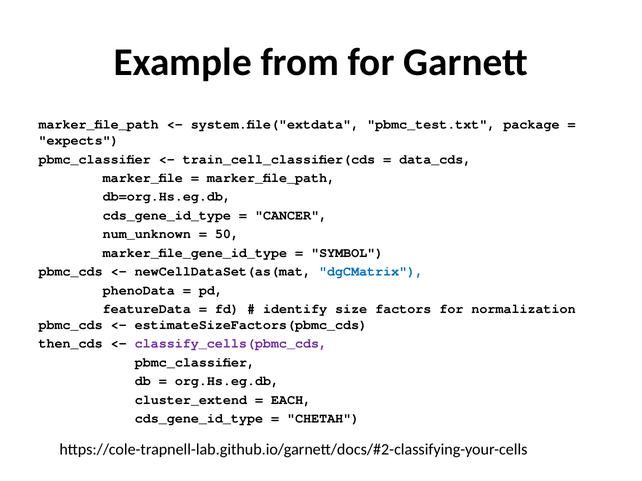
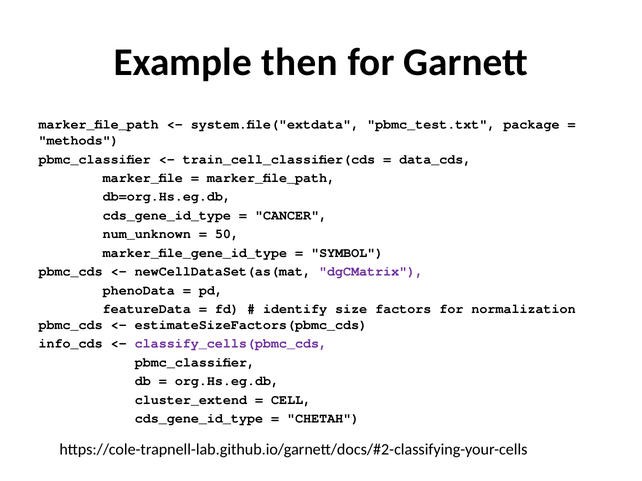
from: from -> then
expects: expects -> methods
dgCMatrix colour: blue -> purple
then_cds: then_cds -> info_cds
EACH: EACH -> CELL
